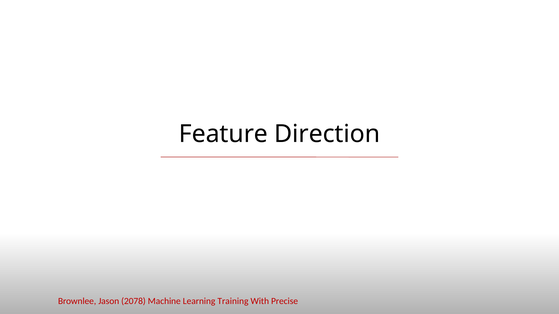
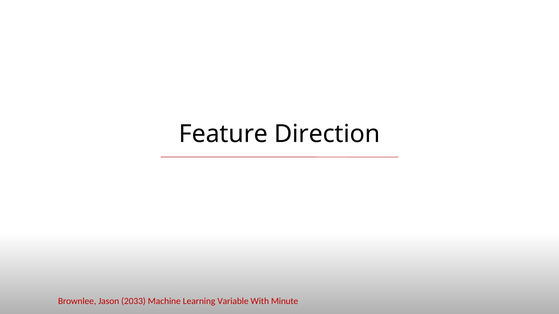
2078: 2078 -> 2033
Training: Training -> Variable
Precise: Precise -> Minute
